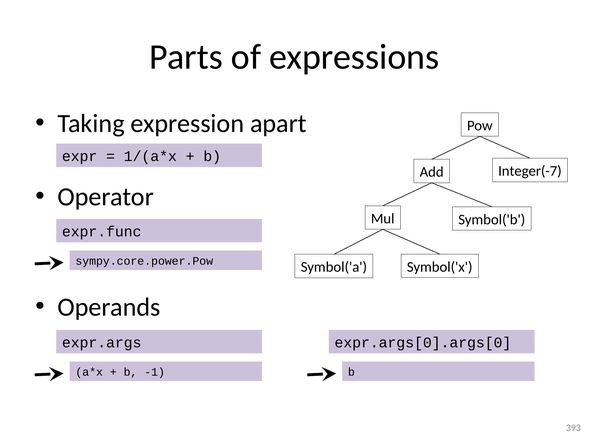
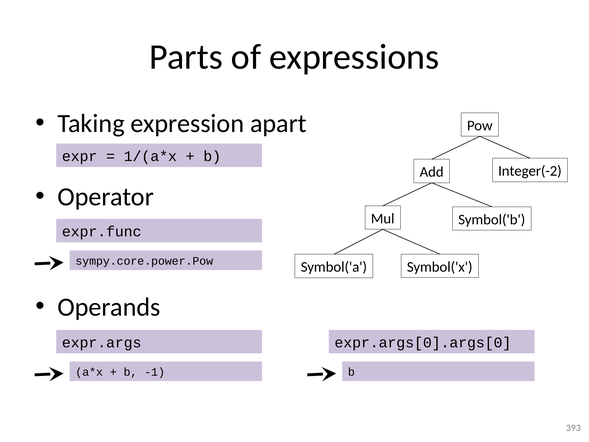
Integer(-7: Integer(-7 -> Integer(-2
